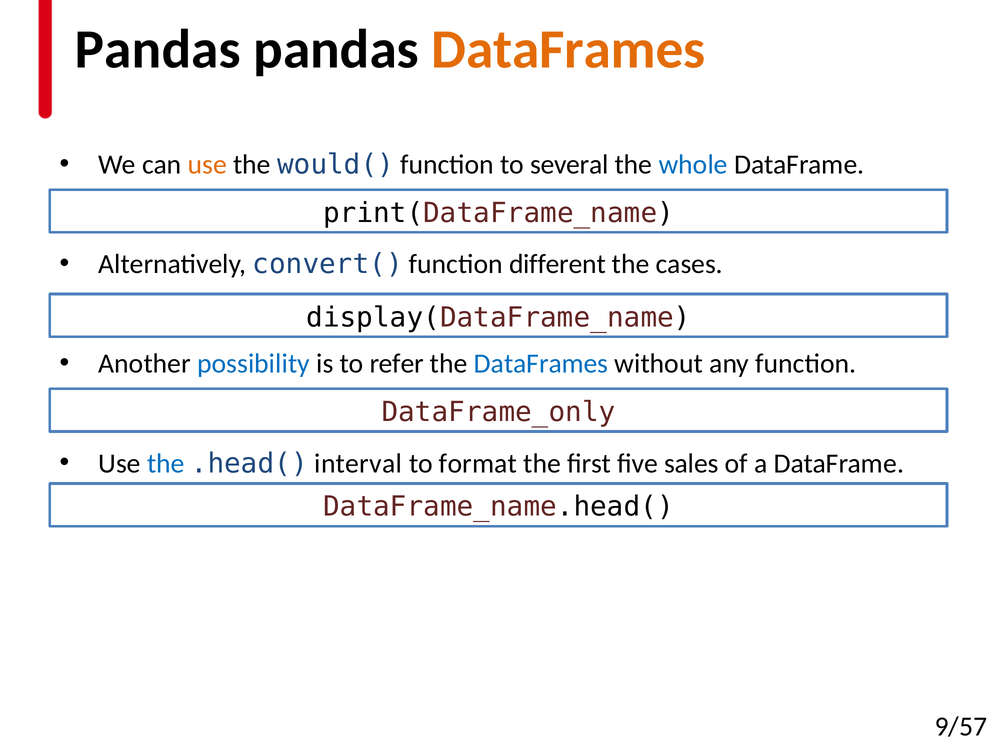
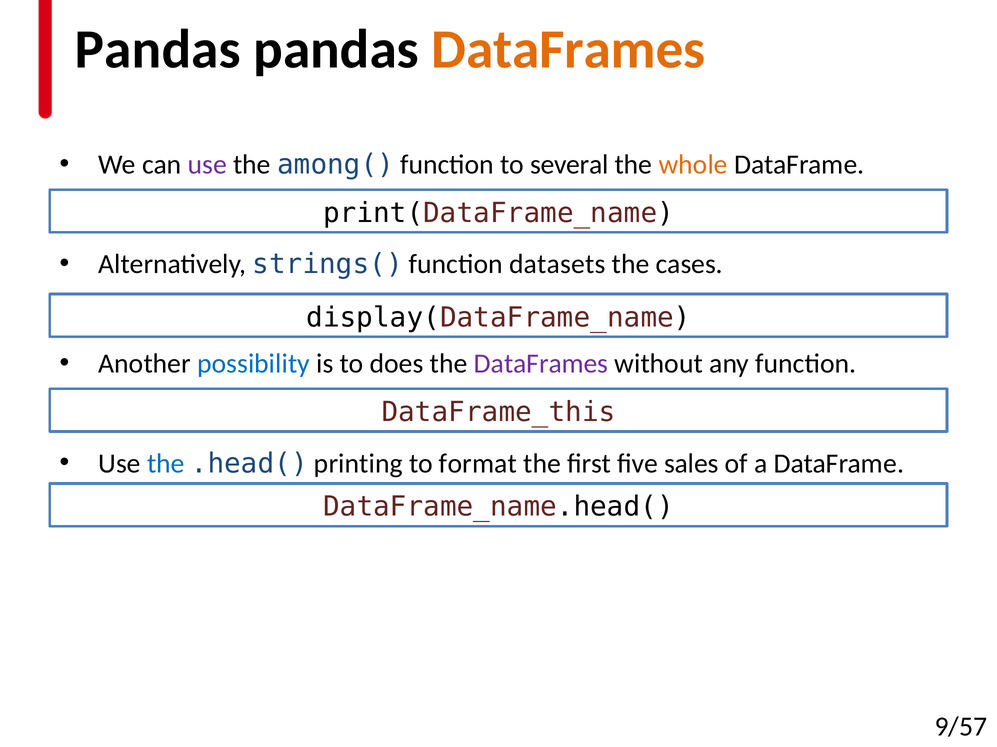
use at (207, 165) colour: orange -> purple
would(: would( -> among(
whole colour: blue -> orange
convert(: convert( -> strings(
different: different -> datasets
refer: refer -> does
DataFrames at (541, 364) colour: blue -> purple
DataFrame_only: DataFrame_only -> DataFrame_this
interval: interval -> printing
